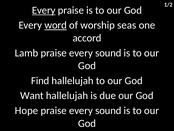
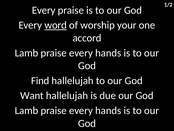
Every at (44, 10) underline: present -> none
seas: seas -> your
sound at (108, 53): sound -> hands
Hope at (26, 110): Hope -> Lamb
sound at (108, 110): sound -> hands
